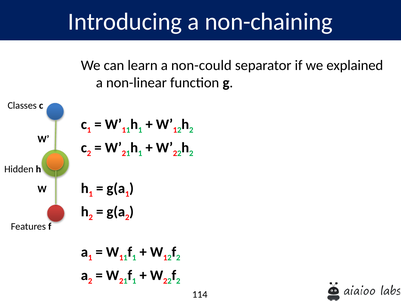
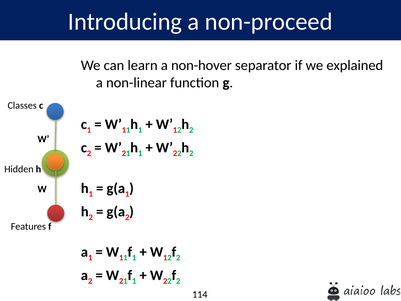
non-chaining: non-chaining -> non-proceed
non-could: non-could -> non-hover
